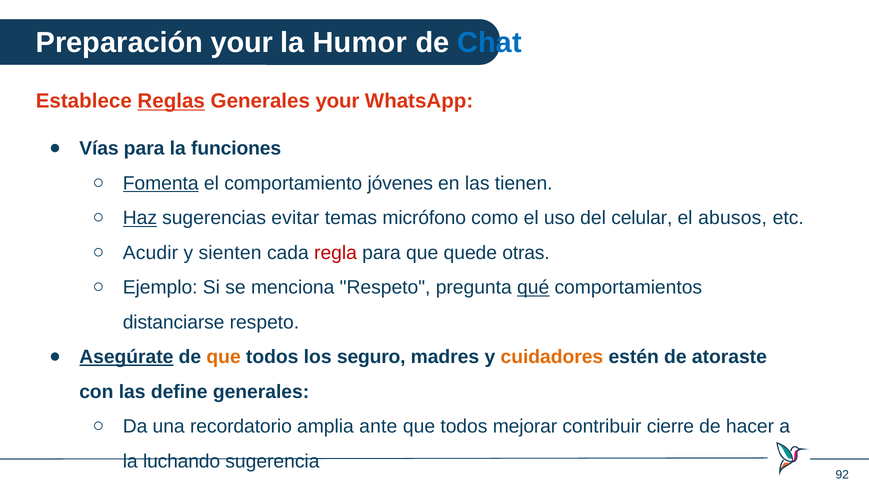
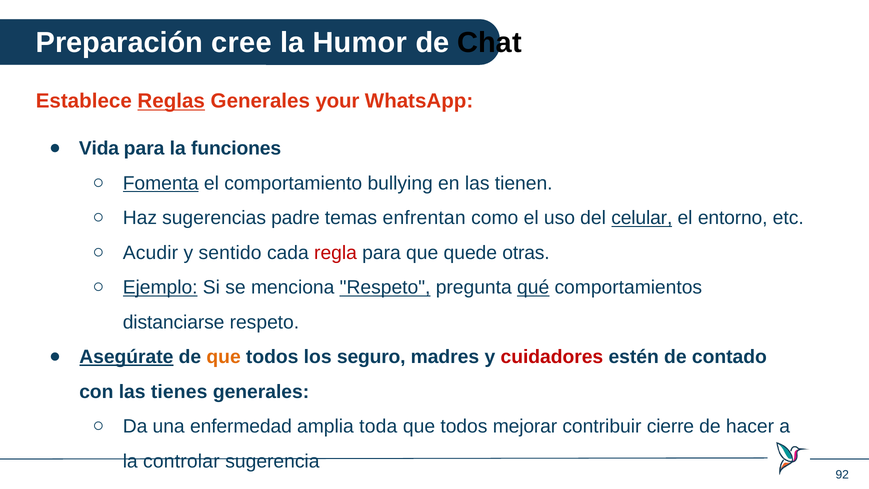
Preparación your: your -> cree
Chat colour: blue -> black
Vías: Vías -> Vida
jóvenes: jóvenes -> bullying
Haz underline: present -> none
evitar: evitar -> padre
micrófono: micrófono -> enfrentan
celular underline: none -> present
abusos: abusos -> entorno
sienten: sienten -> sentido
Ejemplo underline: none -> present
Respeto at (385, 287) underline: none -> present
cuidadores colour: orange -> red
atoraste: atoraste -> contado
define: define -> tienes
recordatorio: recordatorio -> enfermedad
ante: ante -> toda
luchando: luchando -> controlar
